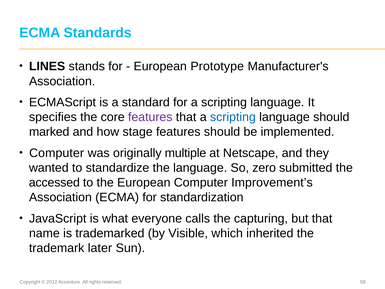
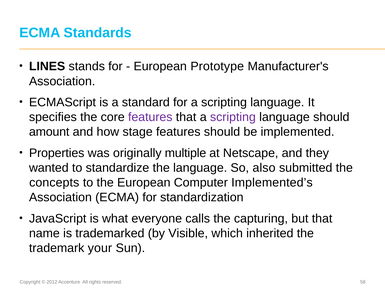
scripting at (233, 117) colour: blue -> purple
marked: marked -> amount
Computer at (57, 153): Computer -> Properties
zero: zero -> also
accessed: accessed -> concepts
Improvement’s: Improvement’s -> Implemented’s
later: later -> your
